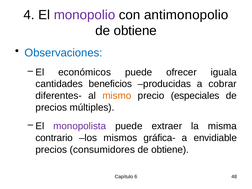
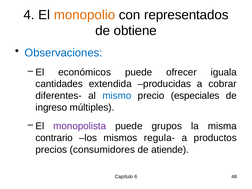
monopolio colour: purple -> orange
antimonopolio: antimonopolio -> representados
beneficios: beneficios -> extendida
mismo colour: orange -> blue
precios at (51, 107): precios -> ingreso
extraer: extraer -> grupos
gráfica-: gráfica- -> regula-
envidiable: envidiable -> productos
obtiene at (170, 150): obtiene -> atiende
